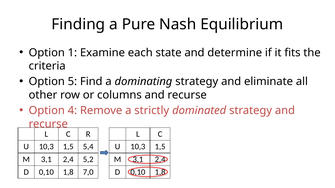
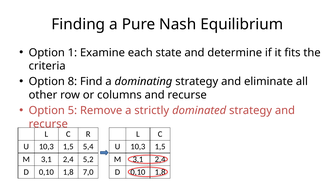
5: 5 -> 8
4: 4 -> 5
